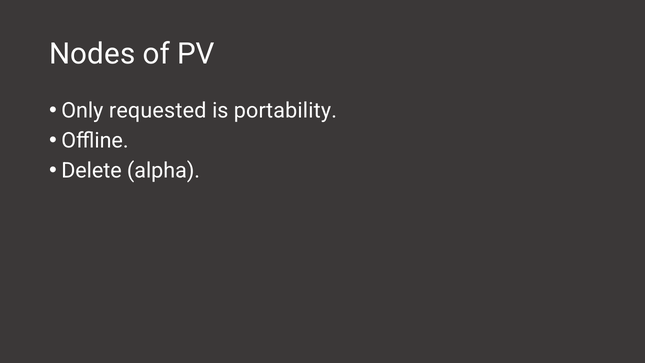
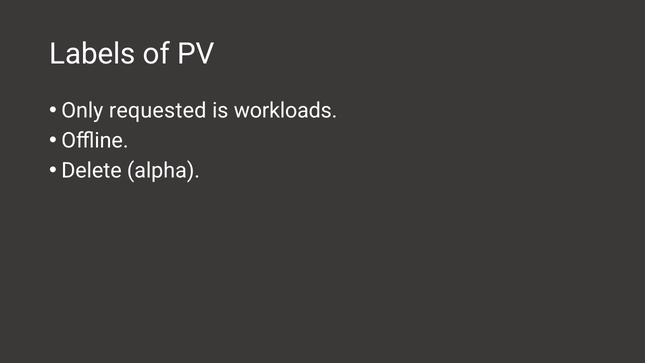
Nodes: Nodes -> Labels
portability: portability -> workloads
